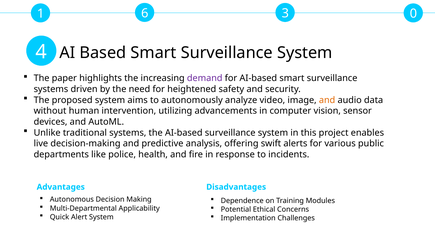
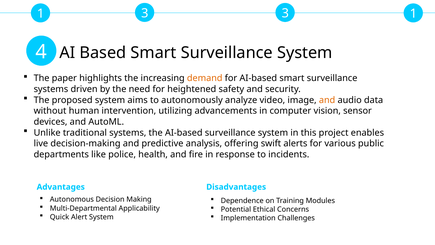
1 6: 6 -> 3
3 0: 0 -> 1
demand colour: purple -> orange
